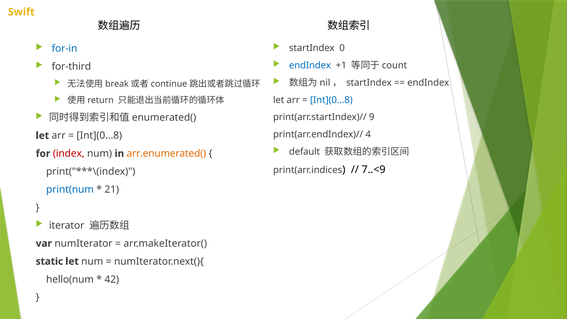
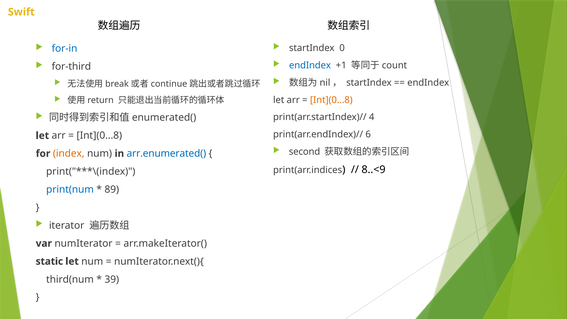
Int](0...8 at (331, 100) colour: blue -> orange
9: 9 -> 4
4: 4 -> 6
default: default -> second
index colour: red -> orange
arr.enumerated( colour: orange -> blue
7..<9: 7..<9 -> 8..<9
21: 21 -> 89
hello(num: hello(num -> third(num
42: 42 -> 39
